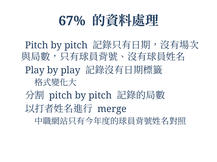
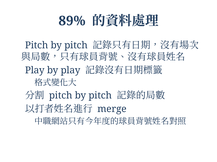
67%: 67% -> 89%
